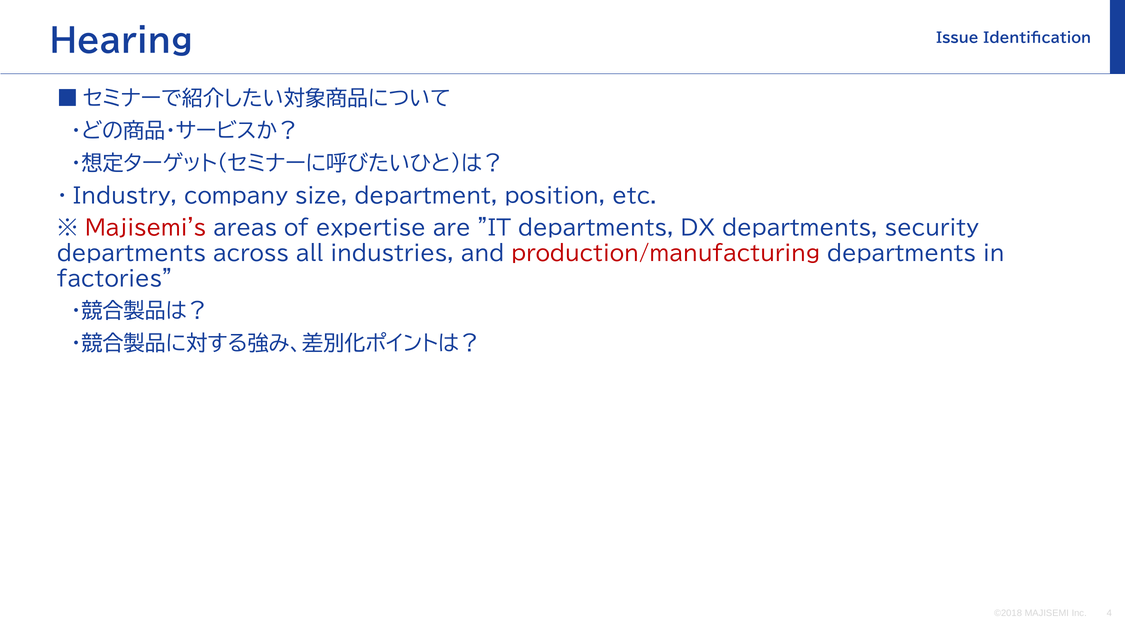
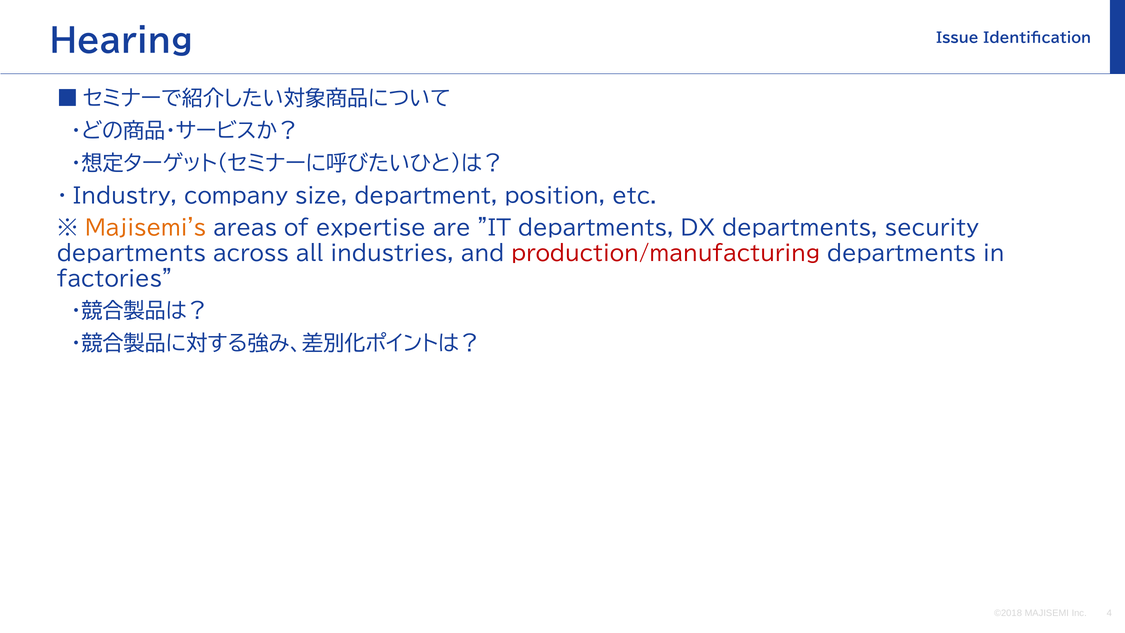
Majisemi's colour: red -> orange
